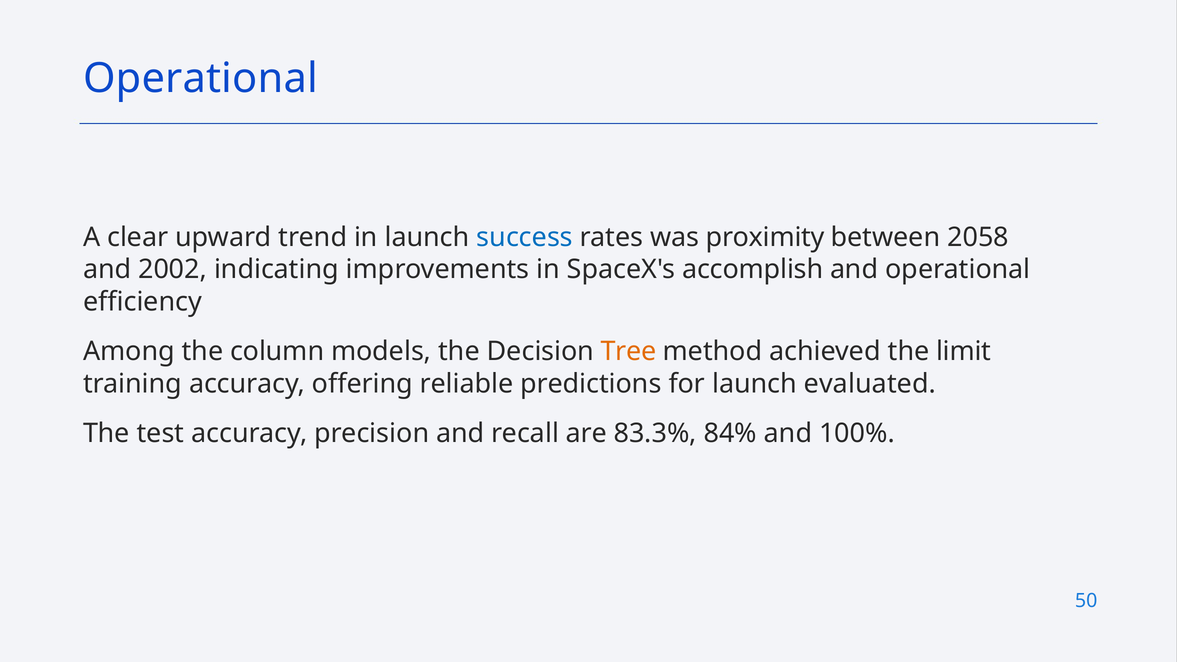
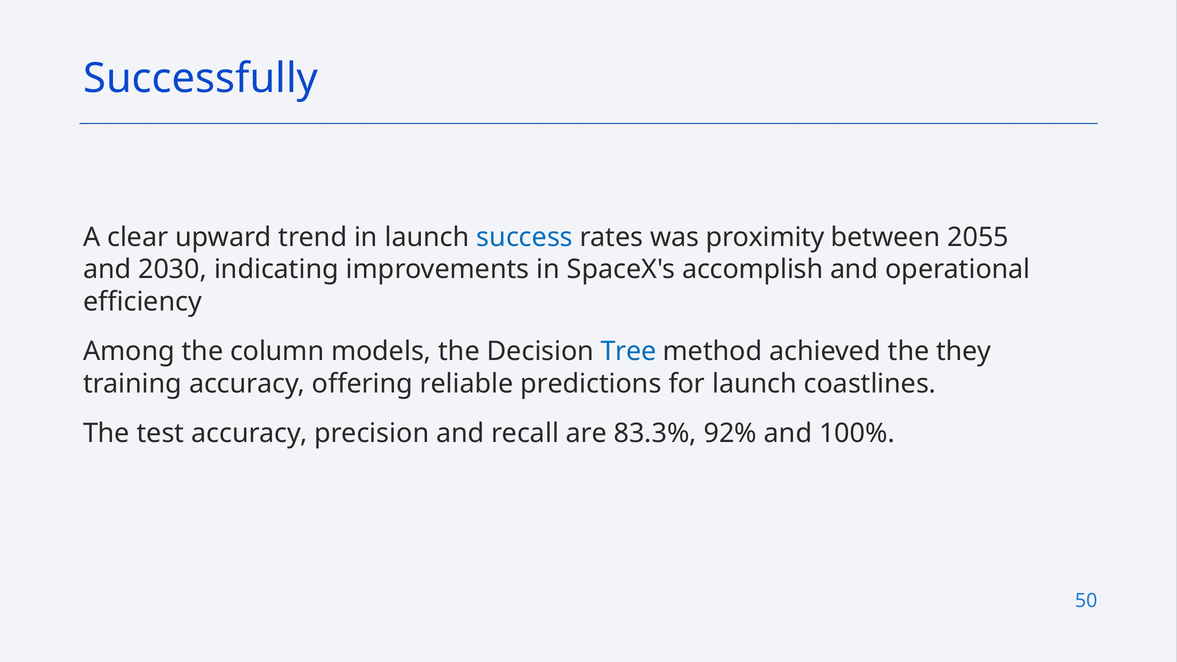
Operational at (201, 79): Operational -> Successfully
2058: 2058 -> 2055
2002: 2002 -> 2030
Tree colour: orange -> blue
limit: limit -> they
evaluated: evaluated -> coastlines
84%: 84% -> 92%
